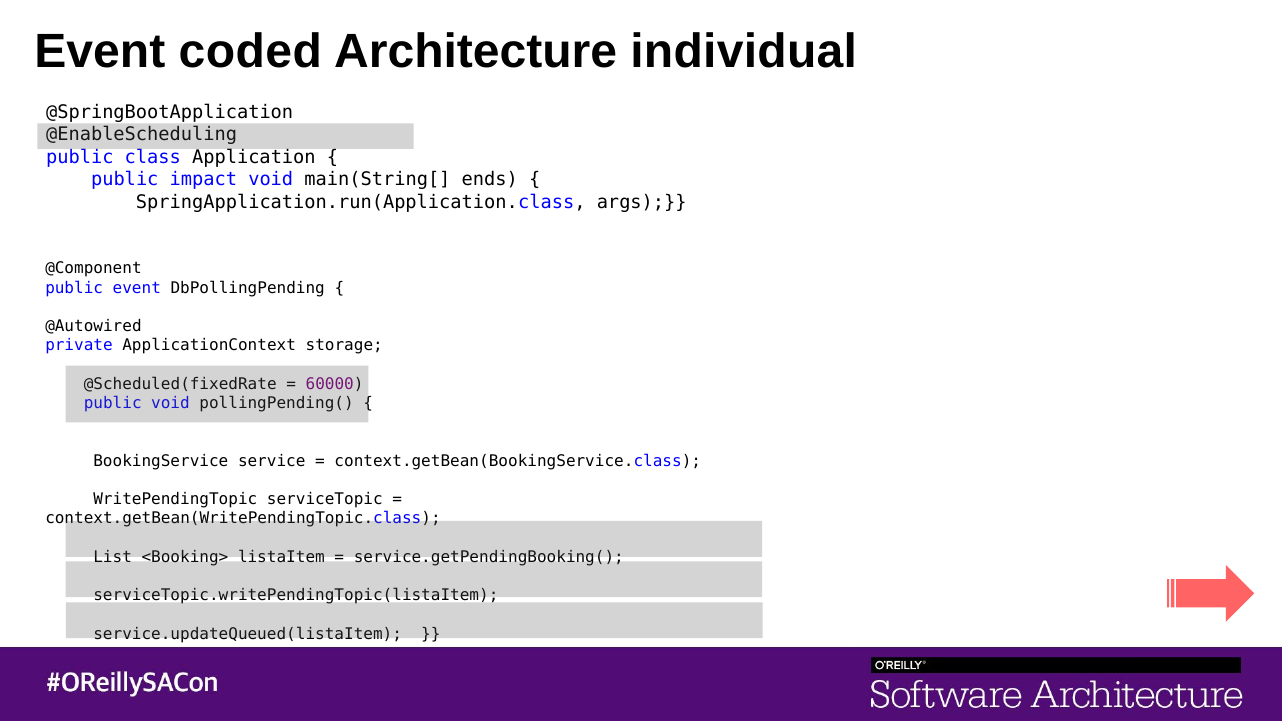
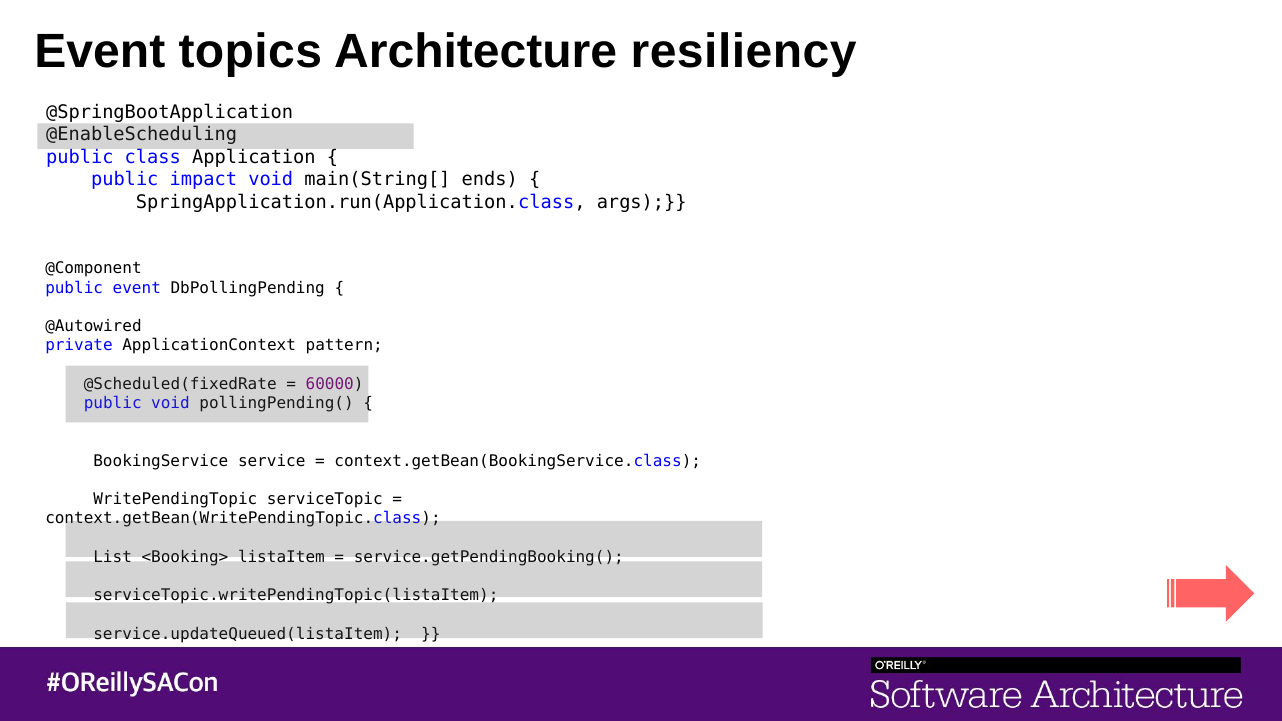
coded: coded -> topics
individual: individual -> resiliency
storage: storage -> pattern
